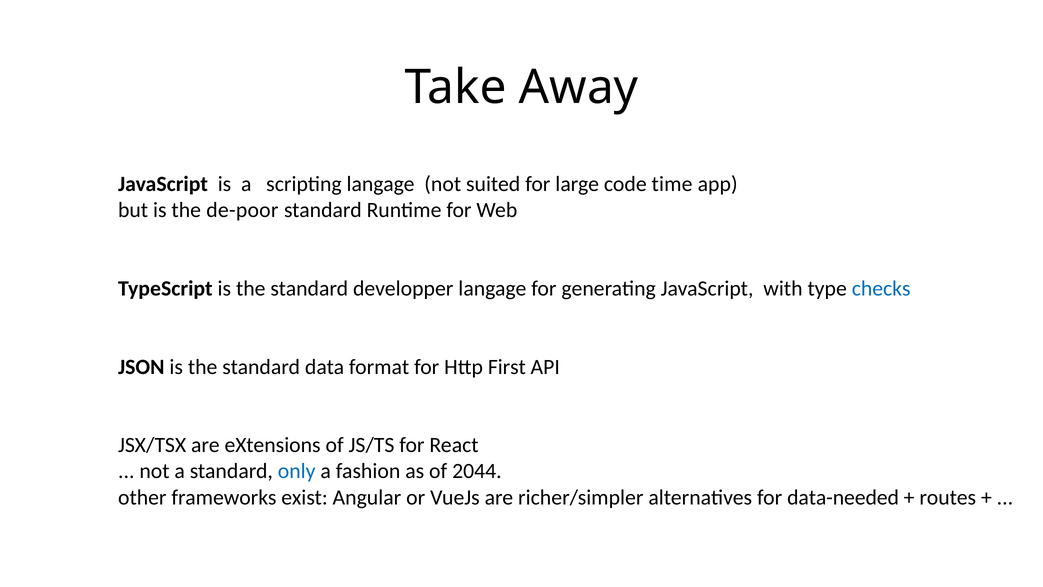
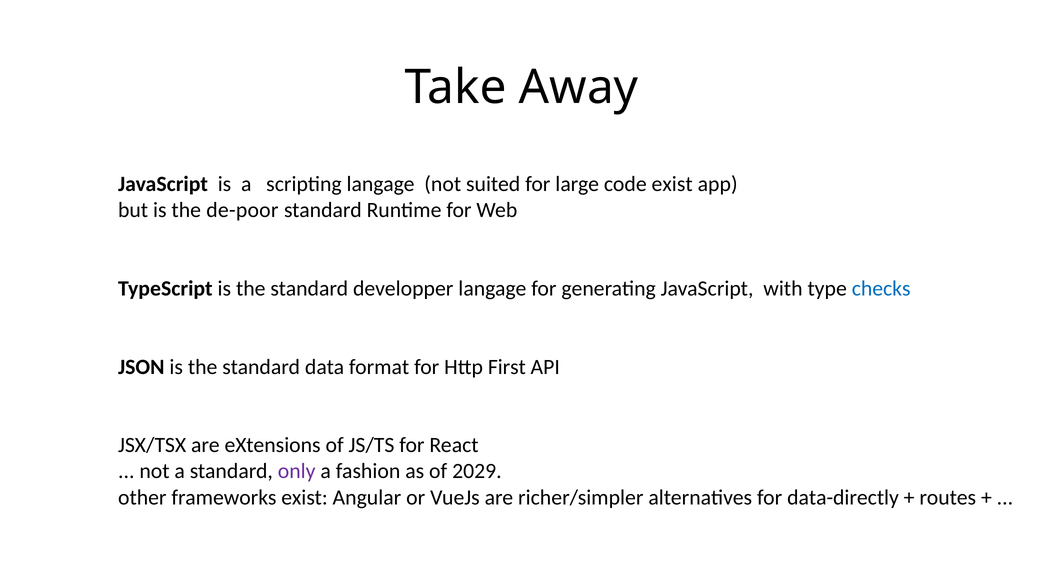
code time: time -> exist
only colour: blue -> purple
2044: 2044 -> 2029
data-needed: data-needed -> data-directly
